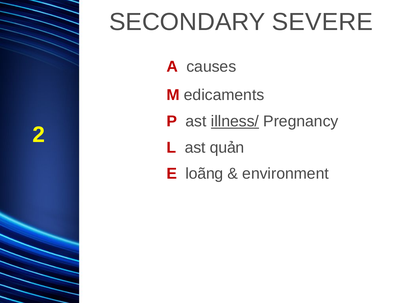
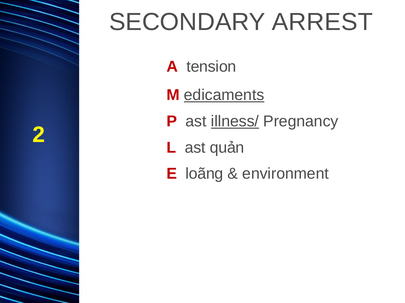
SEVERE: SEVERE -> ARREST
causes: causes -> tension
edicaments underline: none -> present
